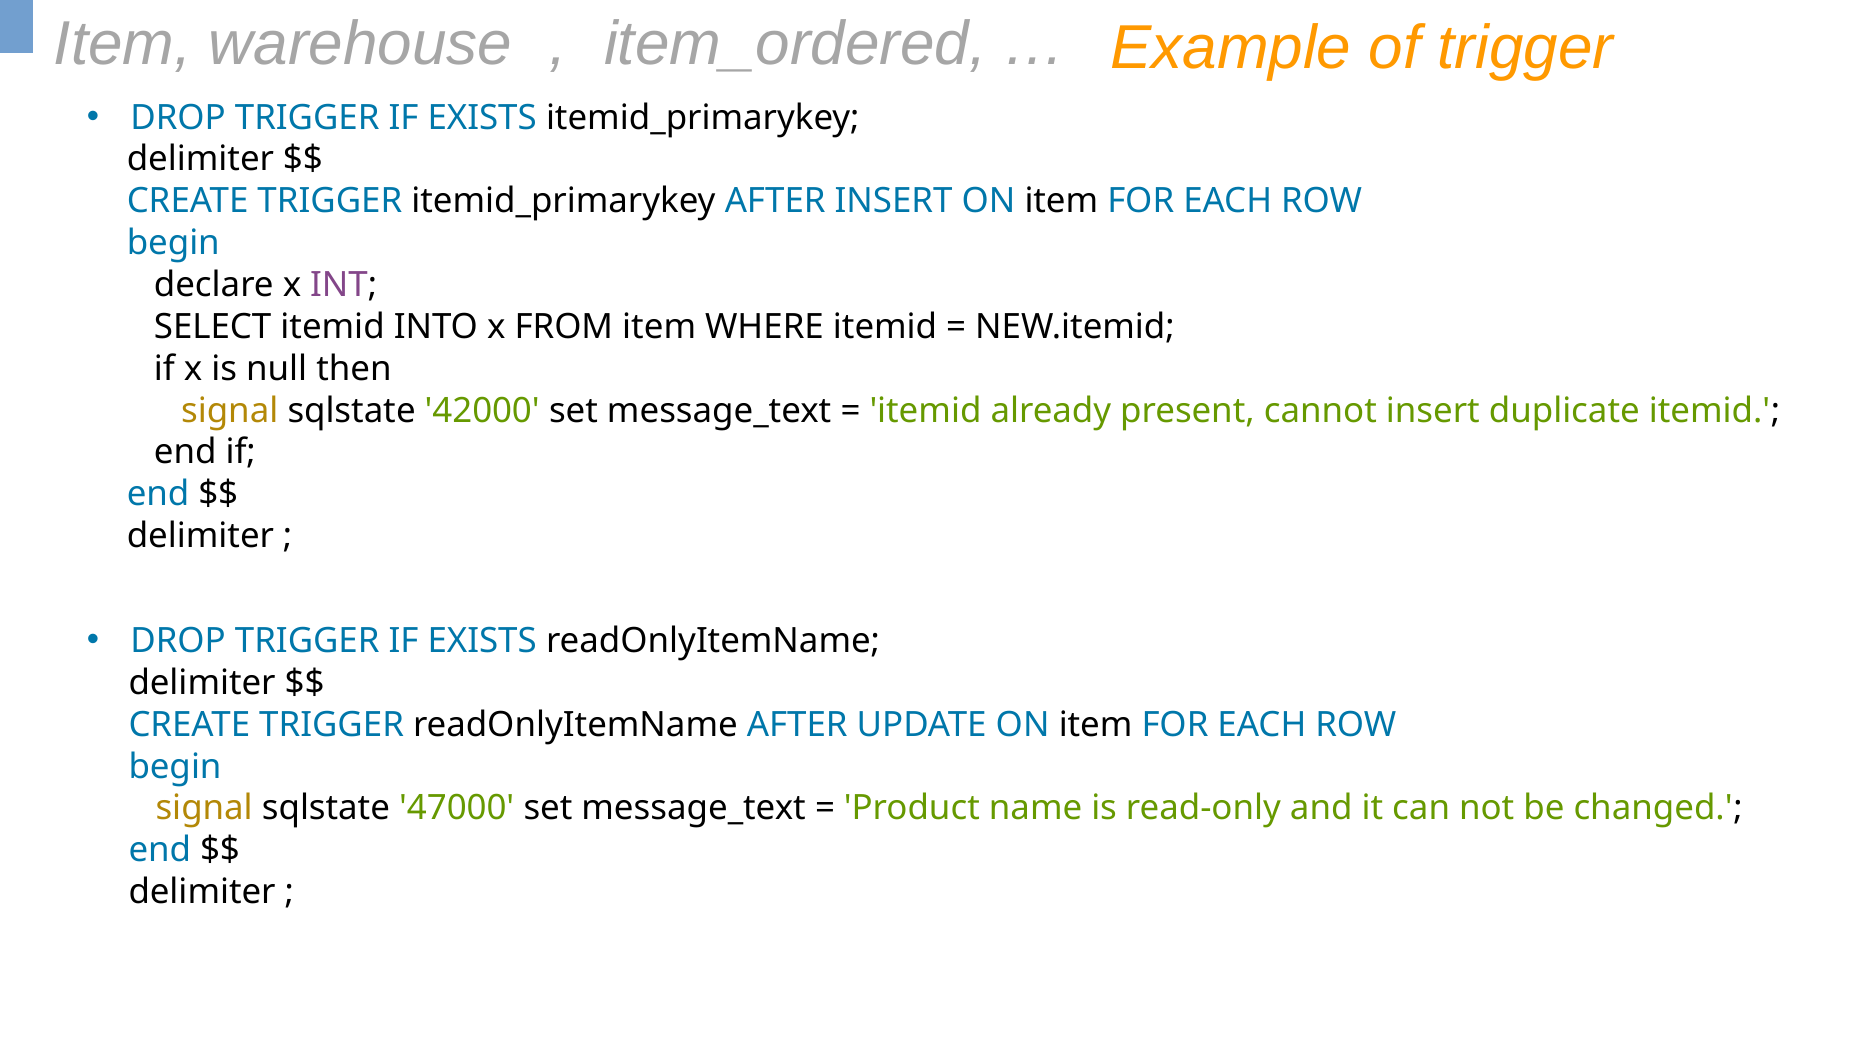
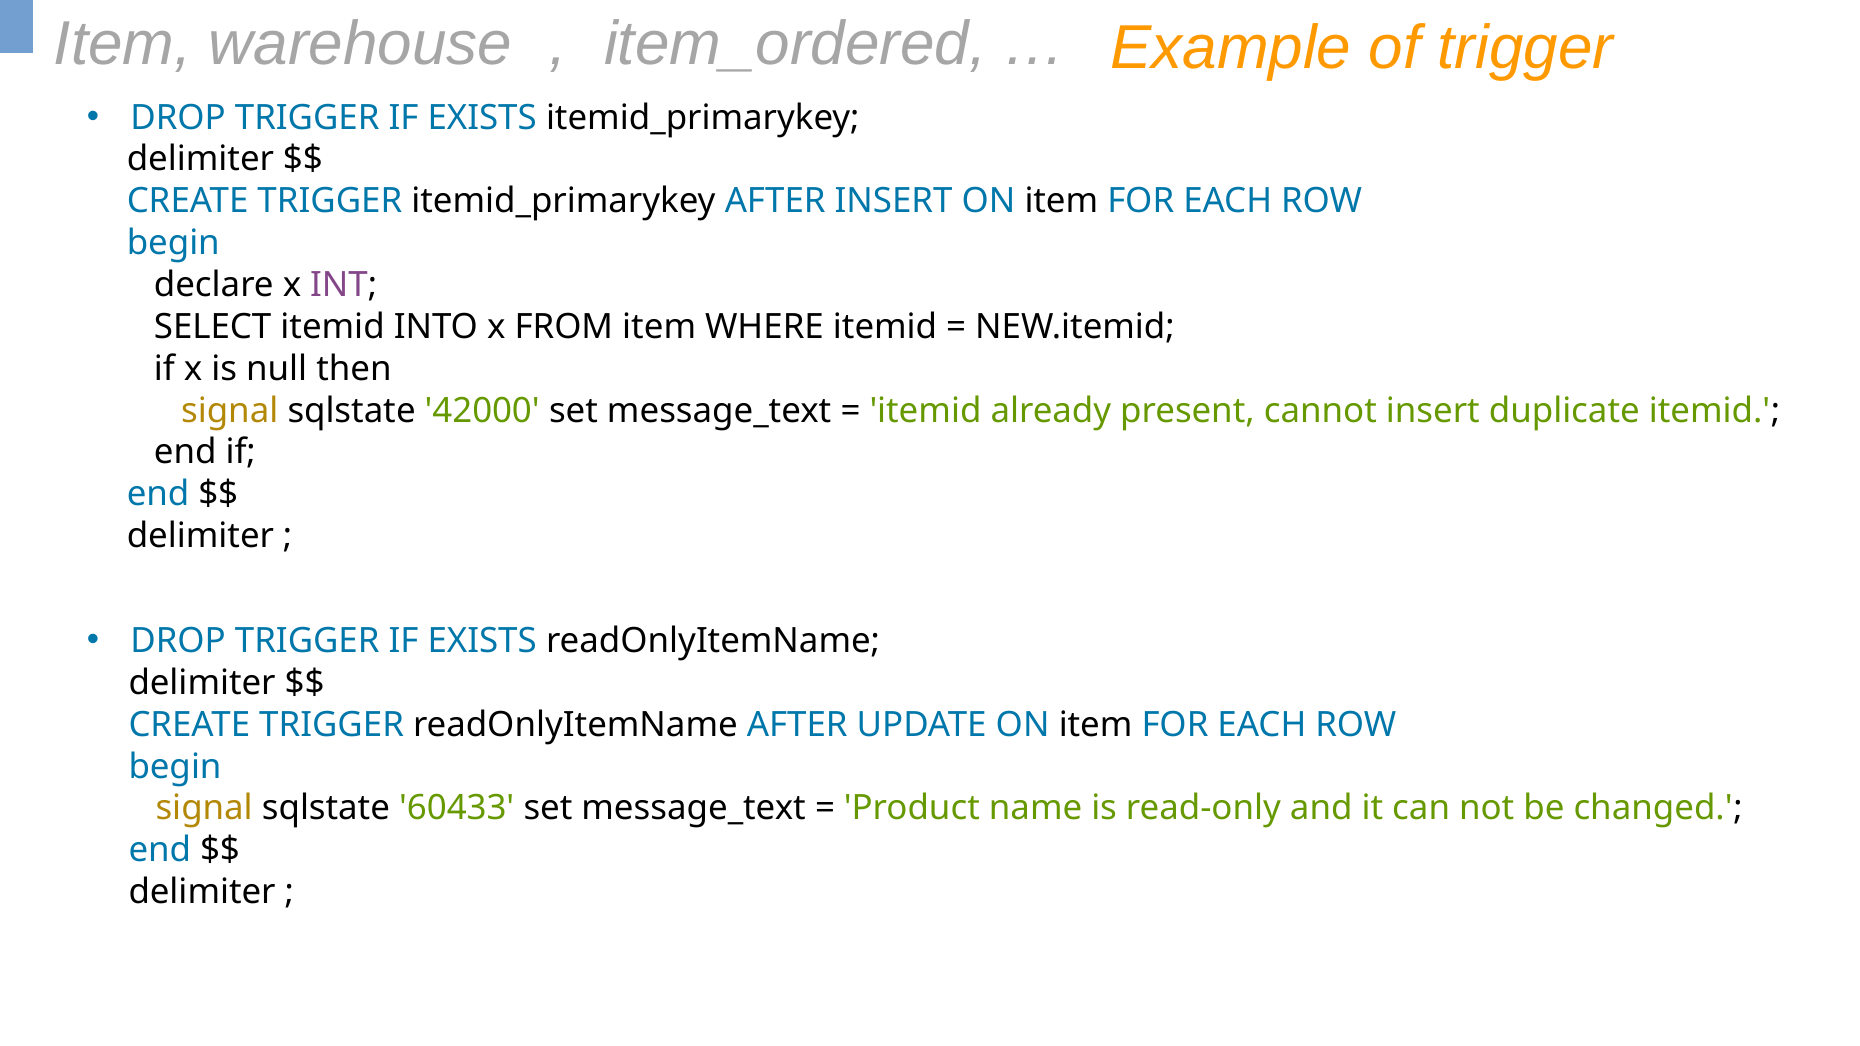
47000: 47000 -> 60433
